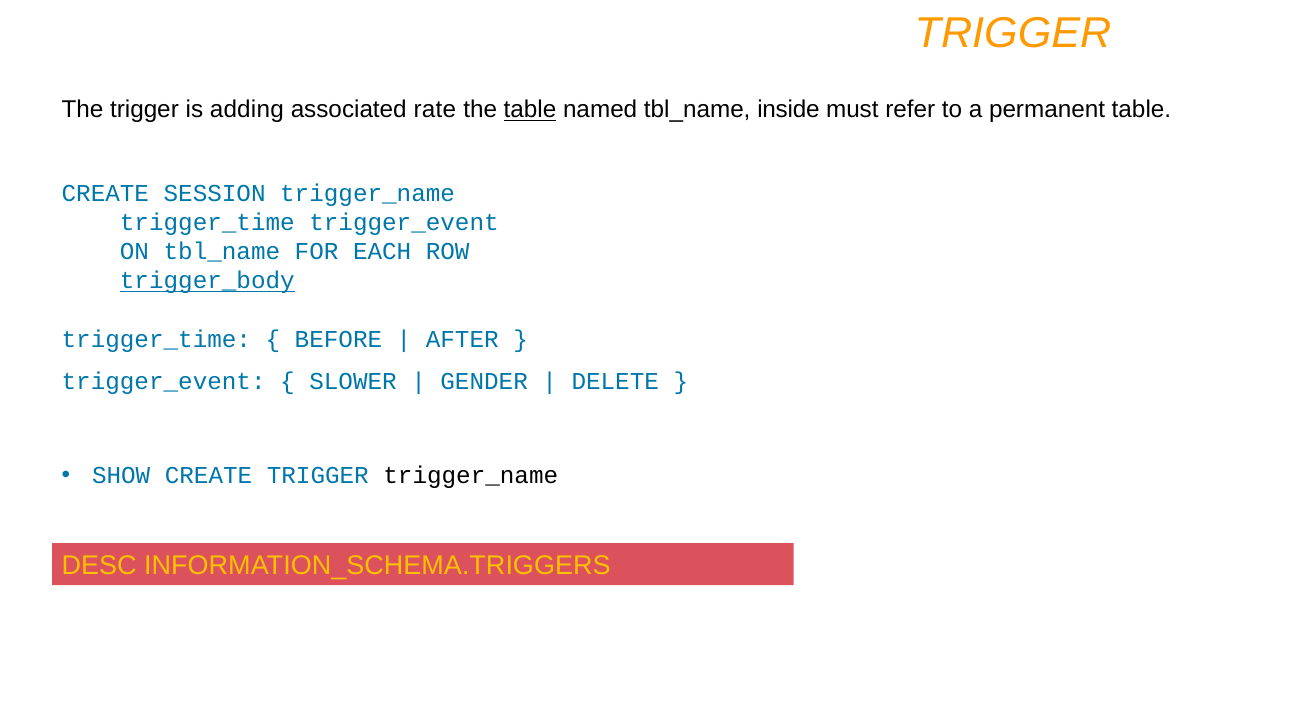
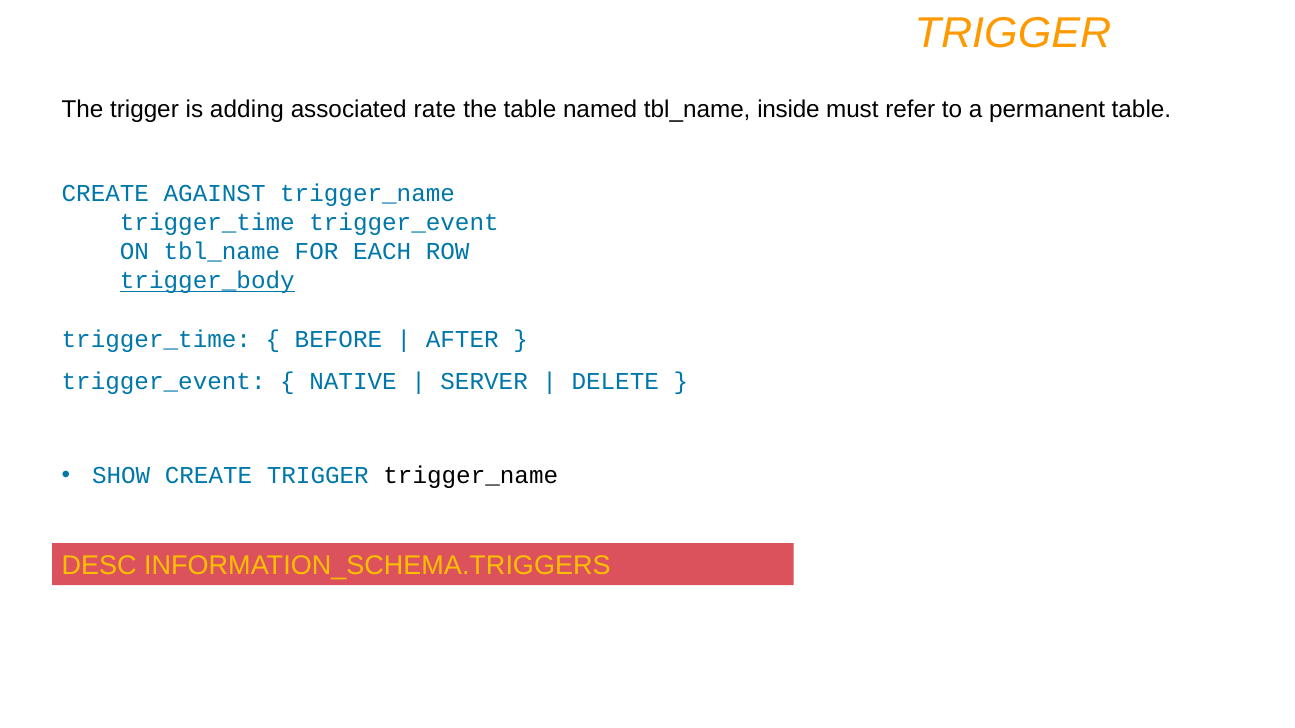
table at (530, 110) underline: present -> none
SESSION: SESSION -> AGAINST
SLOWER: SLOWER -> NATIVE
GENDER: GENDER -> SERVER
